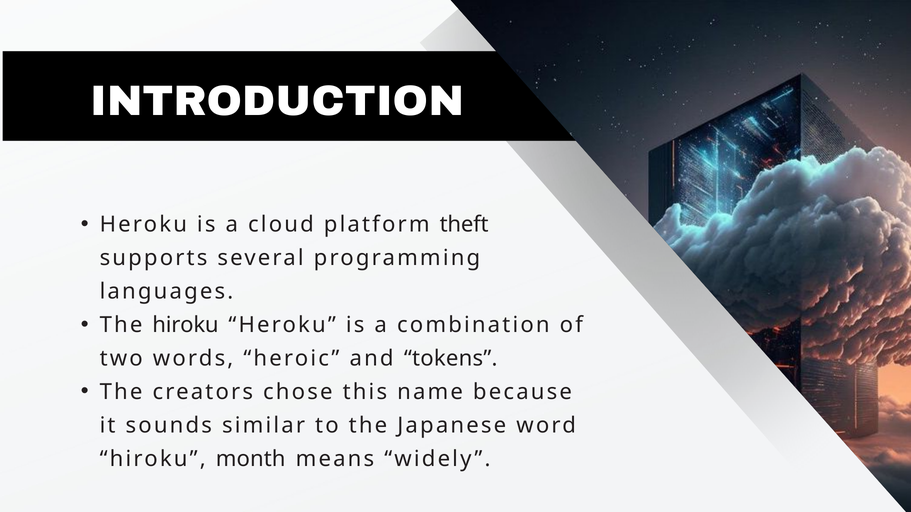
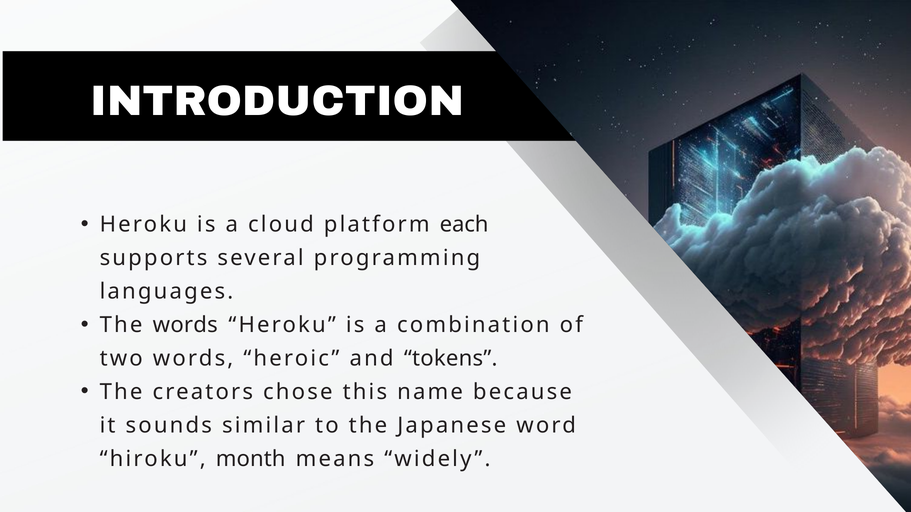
theft: theft -> each
The hiroku: hiroku -> words
